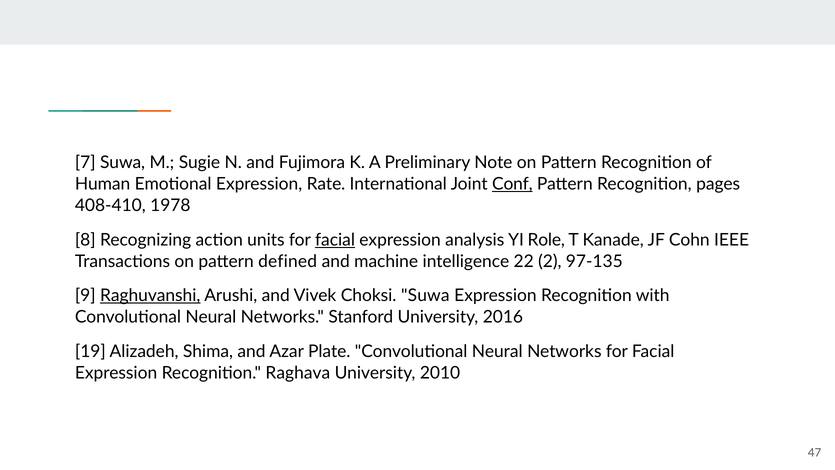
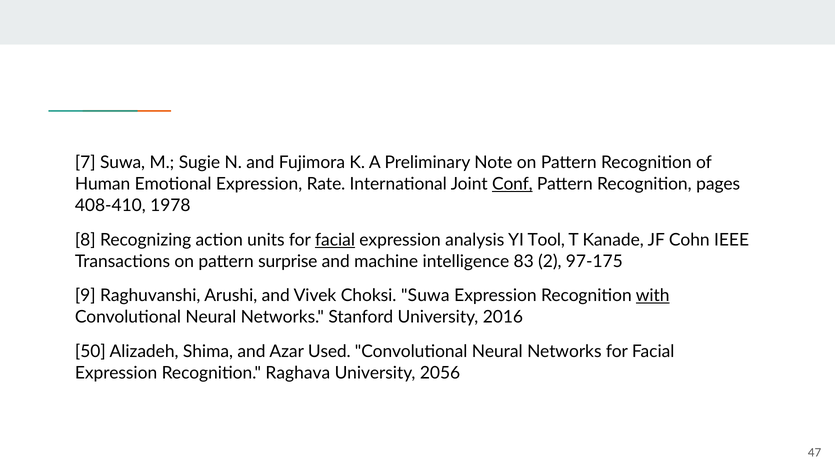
Role: Role -> Tool
defined: defined -> surprise
22: 22 -> 83
97-135: 97-135 -> 97-175
Raghuvanshi underline: present -> none
with underline: none -> present
19: 19 -> 50
Plate: Plate -> Used
2010: 2010 -> 2056
